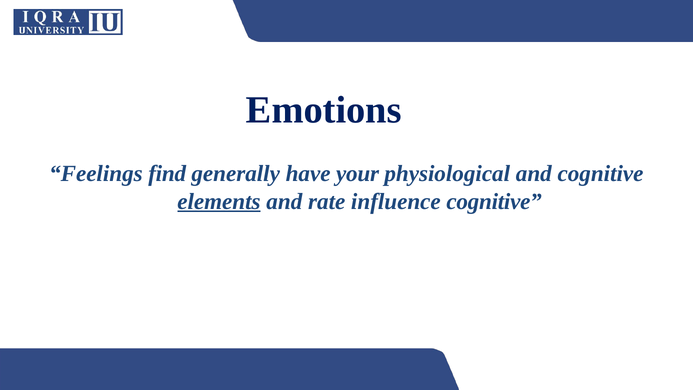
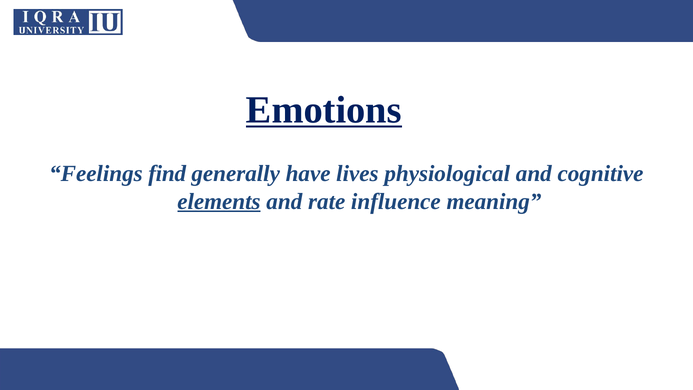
Emotions underline: none -> present
your: your -> lives
influence cognitive: cognitive -> meaning
